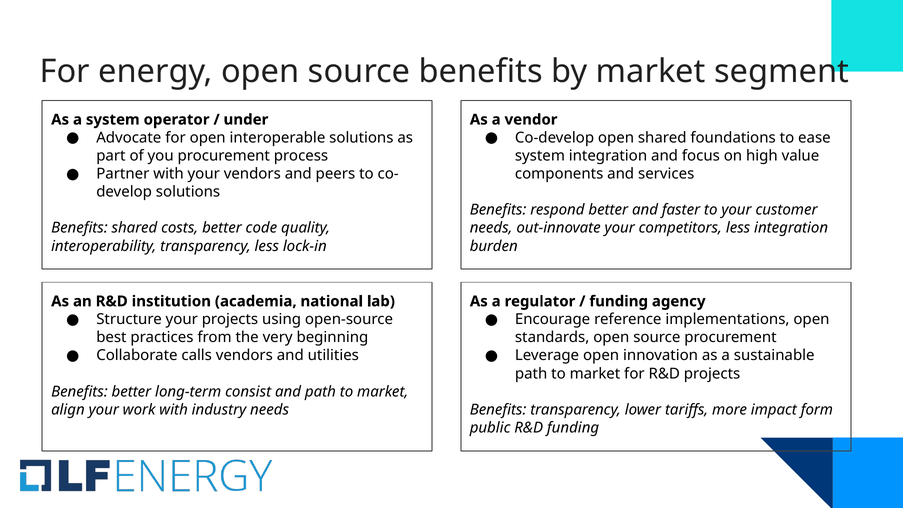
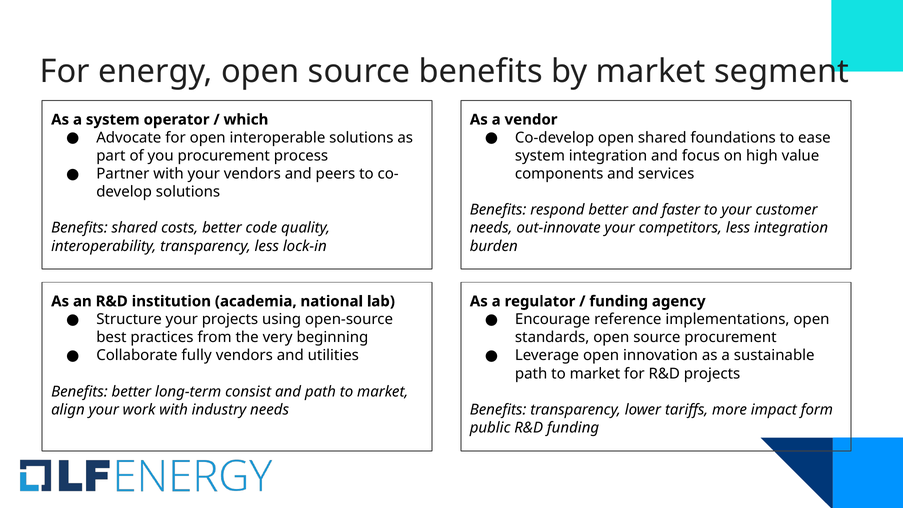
under: under -> which
calls: calls -> fully
